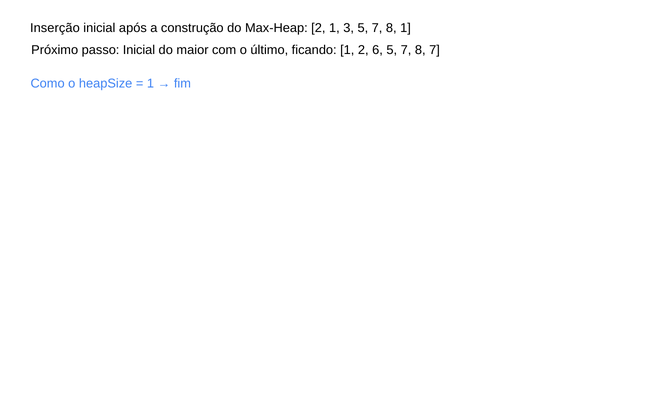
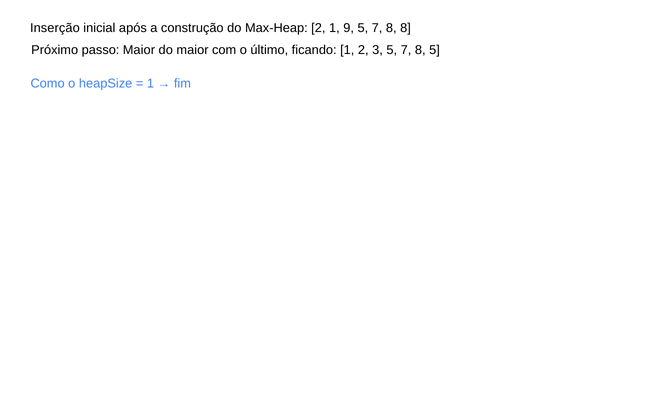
3: 3 -> 9
8 1: 1 -> 8
passo Inicial: Inicial -> Maior
6: 6 -> 3
8 7: 7 -> 5
